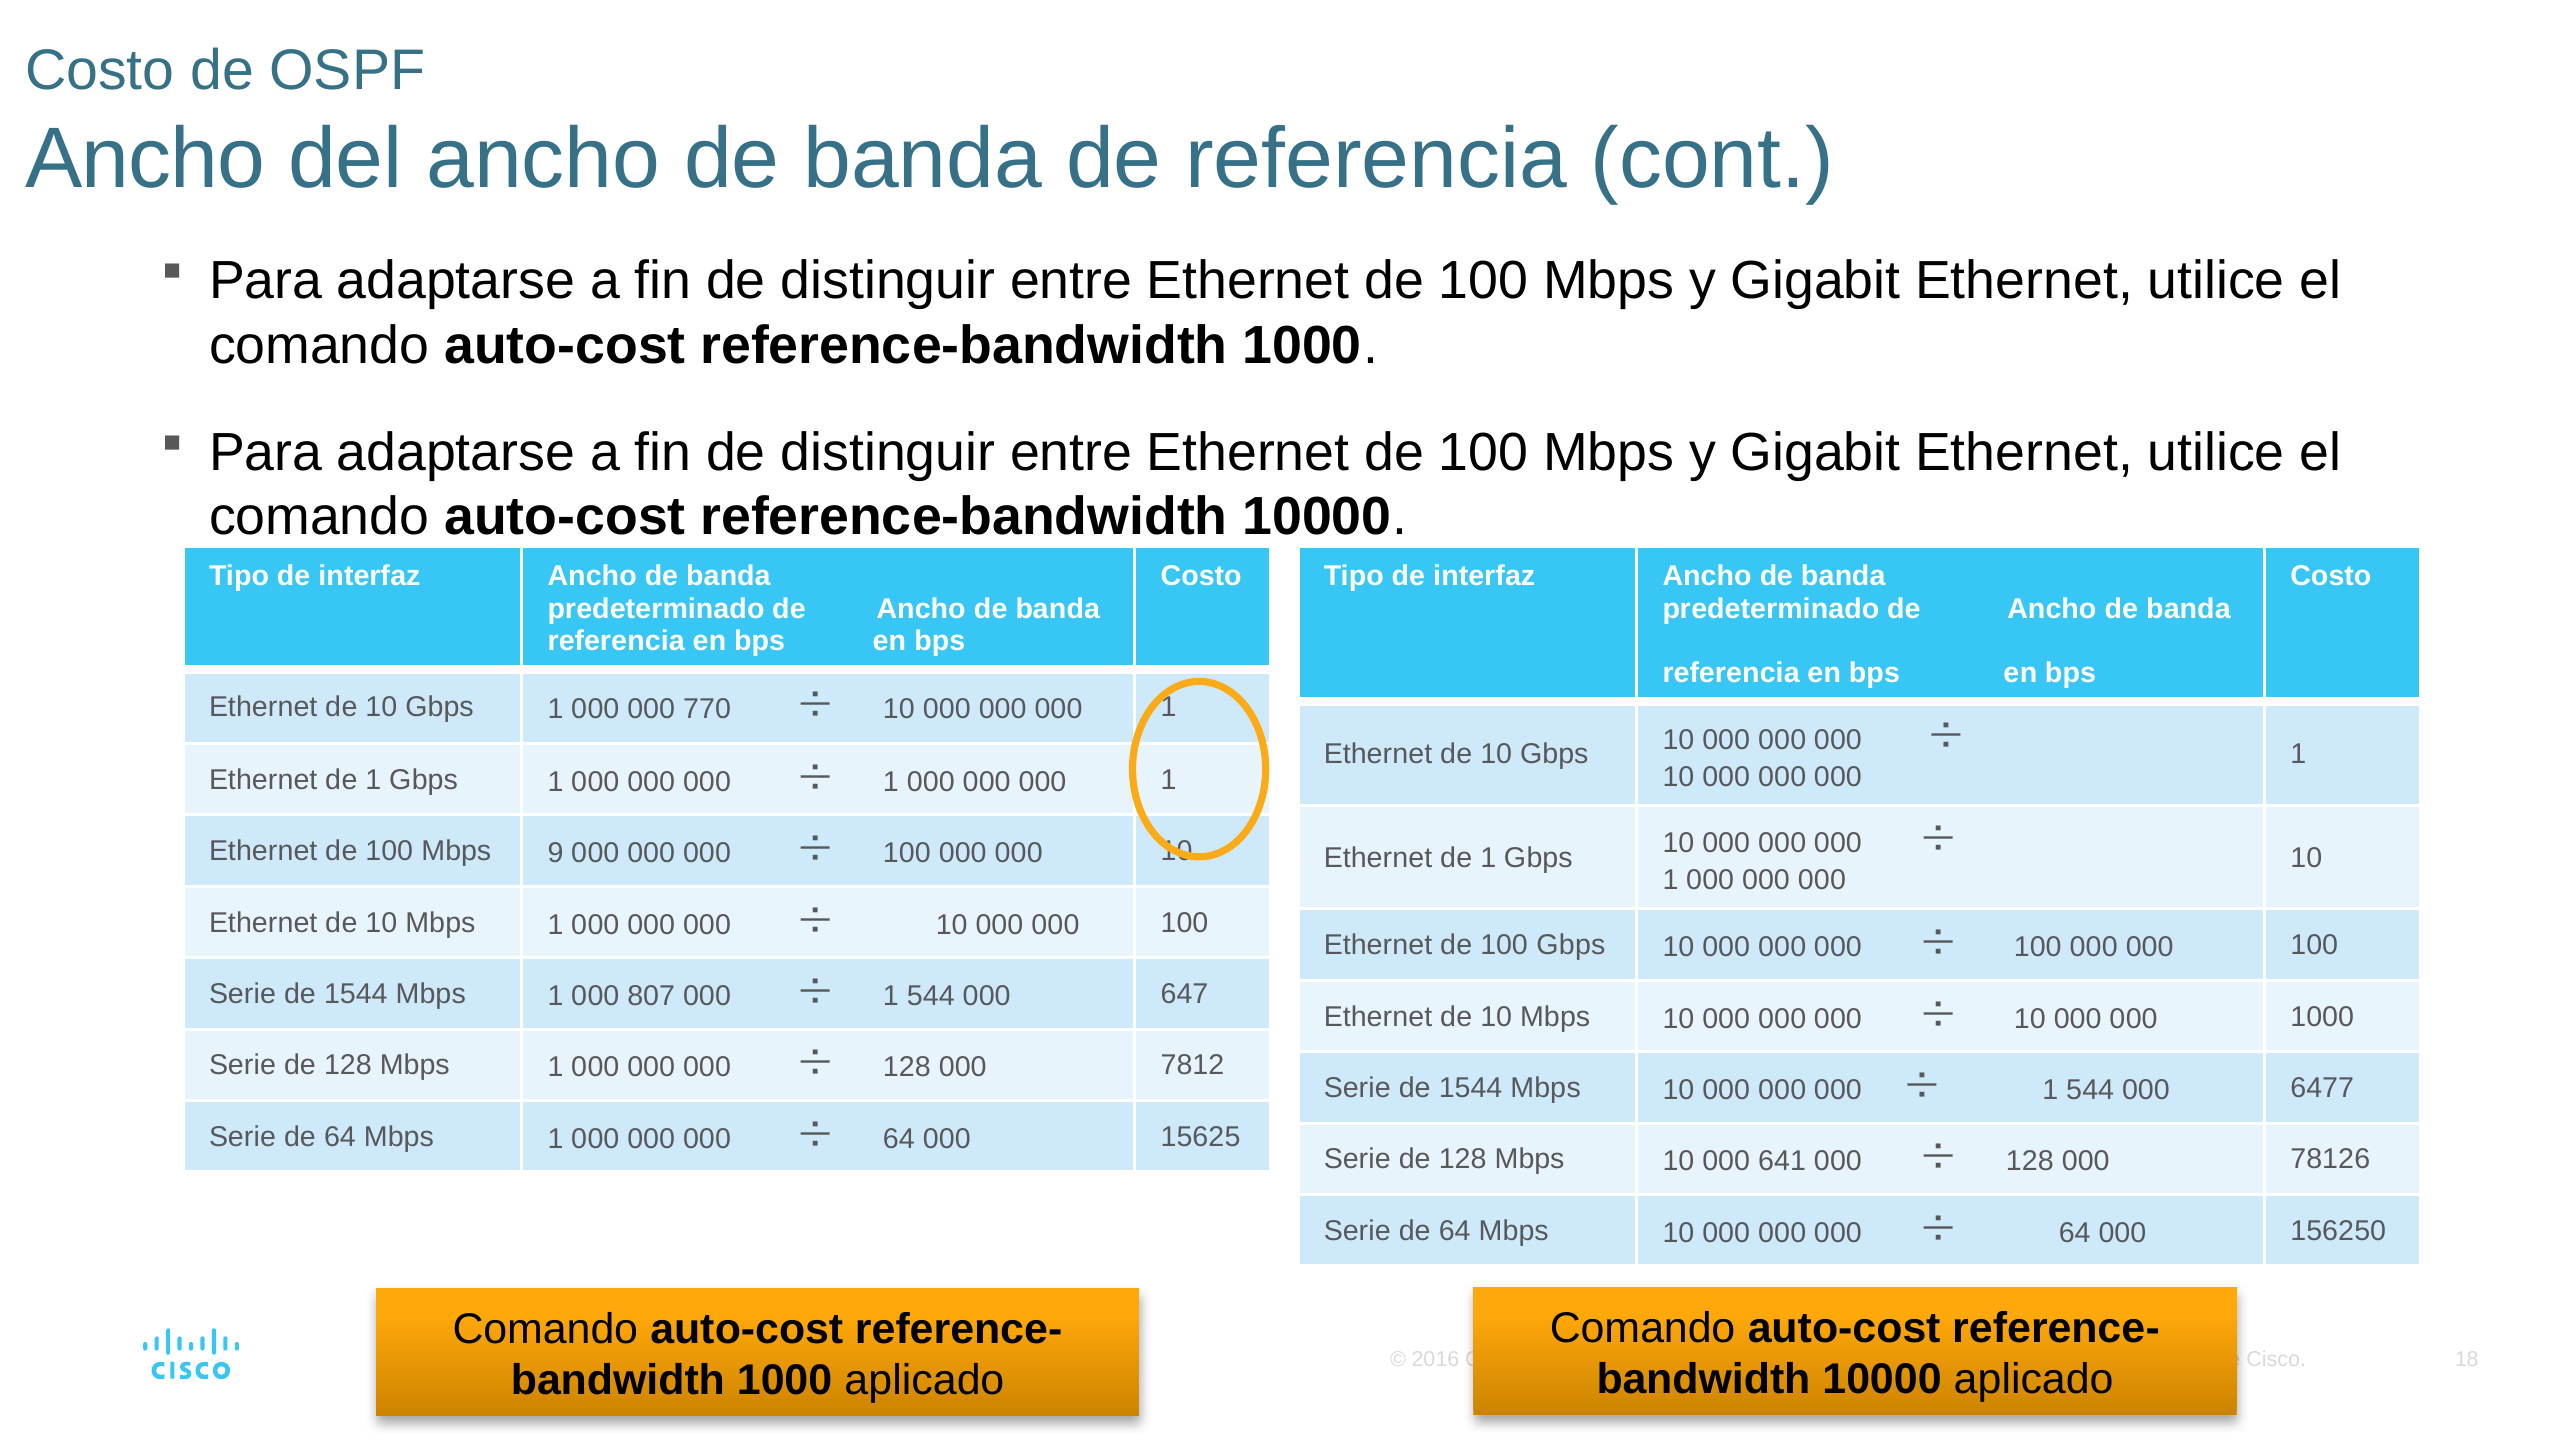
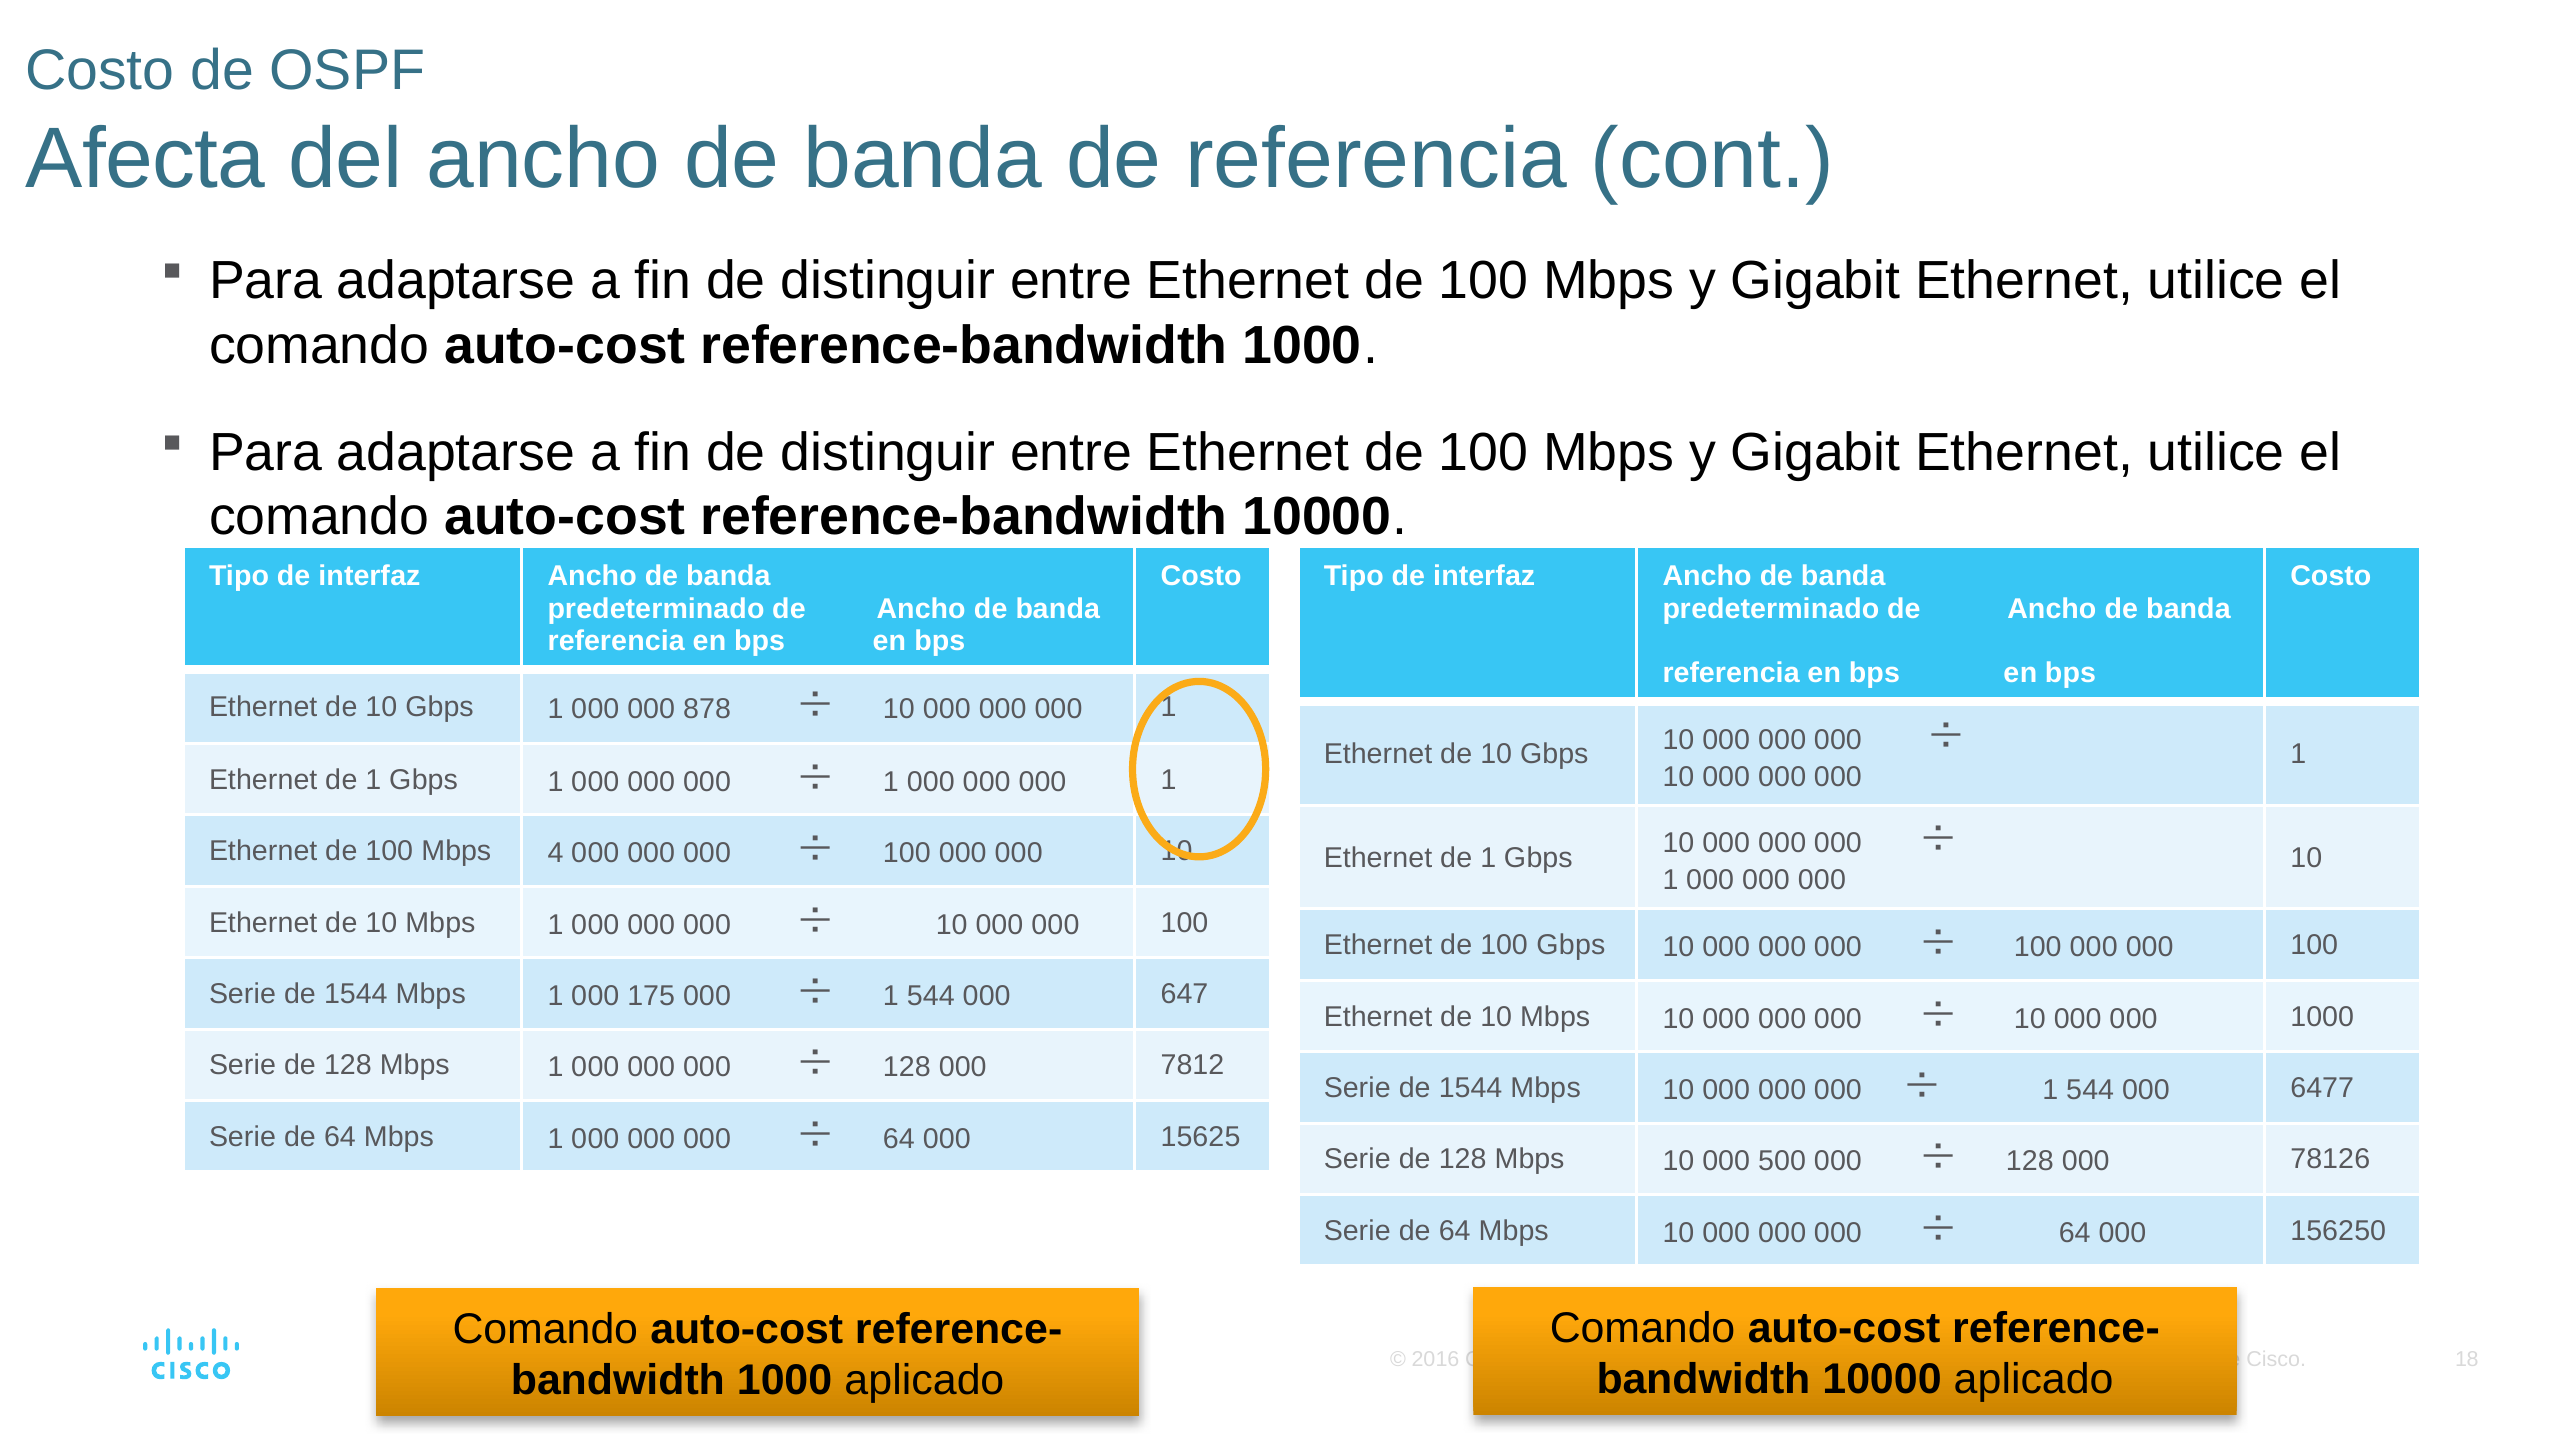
Ancho at (145, 159): Ancho -> Afecta
770: 770 -> 878
9: 9 -> 4
807: 807 -> 175
641: 641 -> 500
